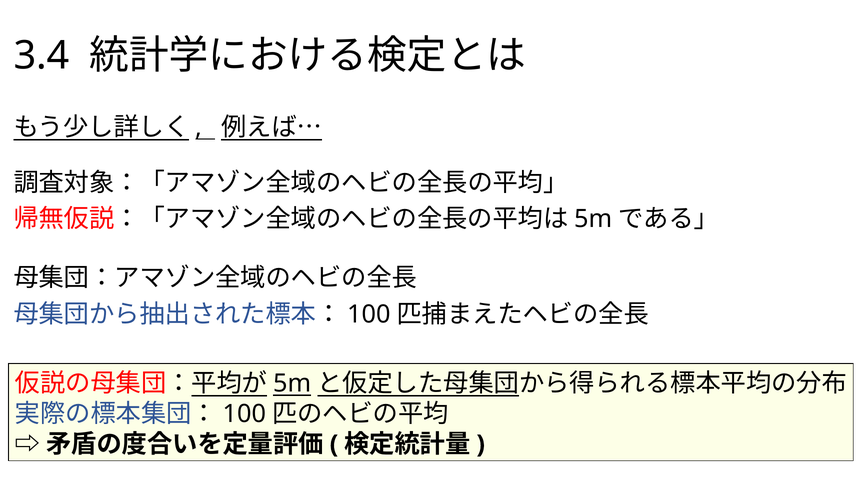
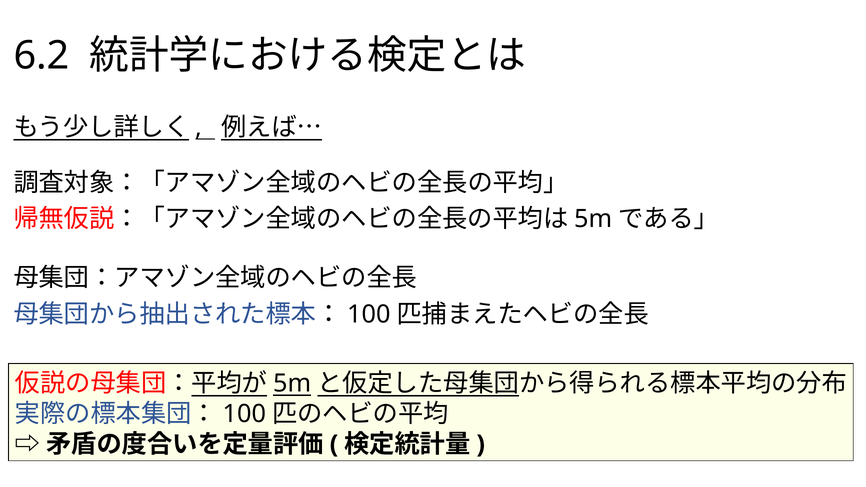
3.4: 3.4 -> 6.2
